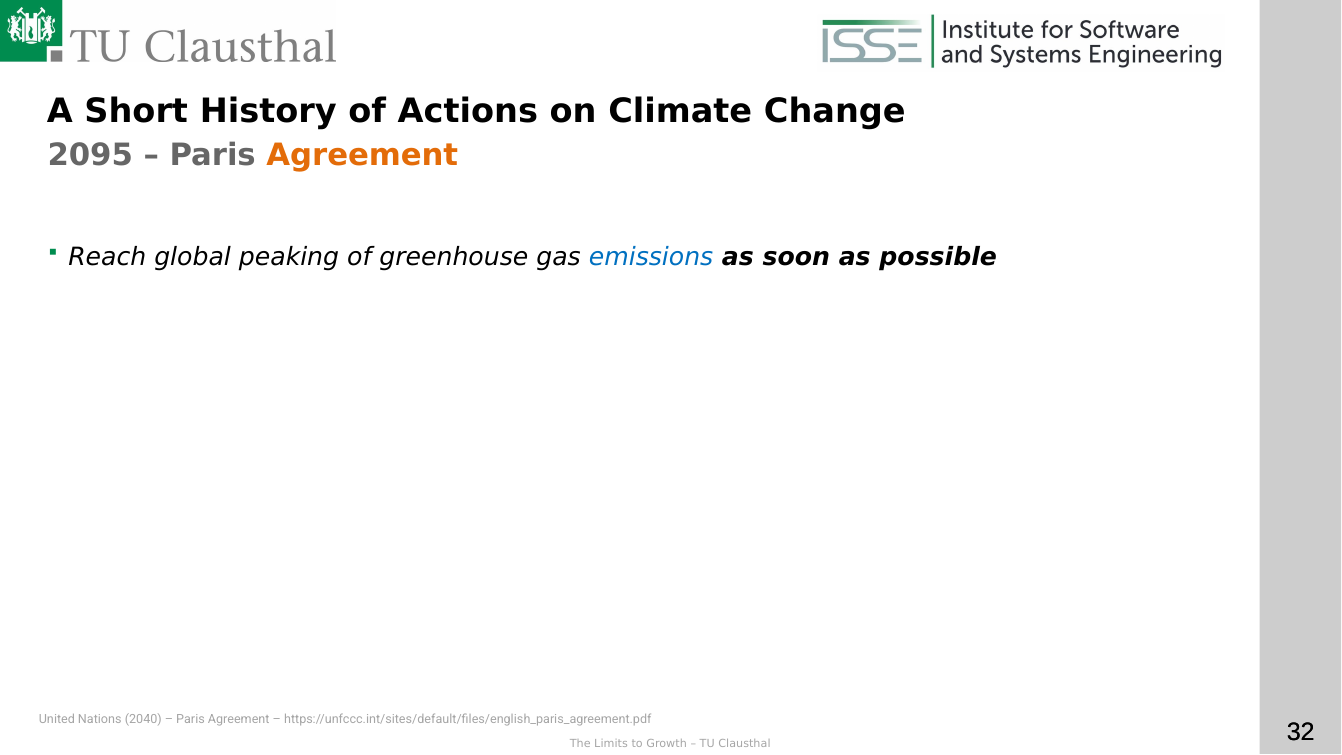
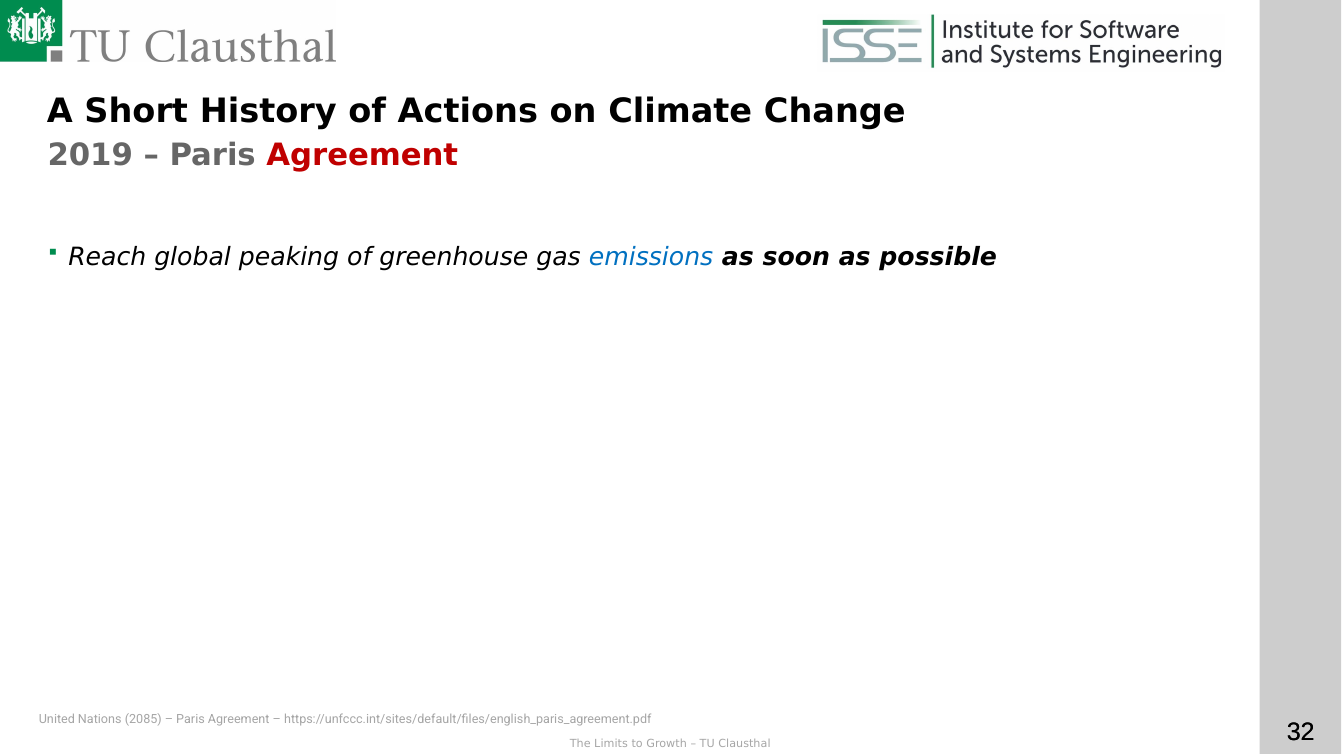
2095: 2095 -> 2019
Agreement at (362, 156) colour: orange -> red
2040: 2040 -> 2085
